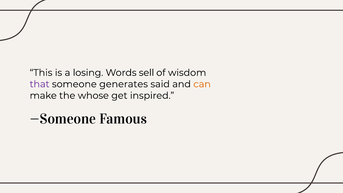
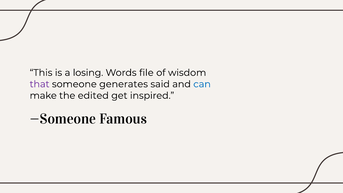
sell: sell -> file
can colour: orange -> blue
whose: whose -> edited
